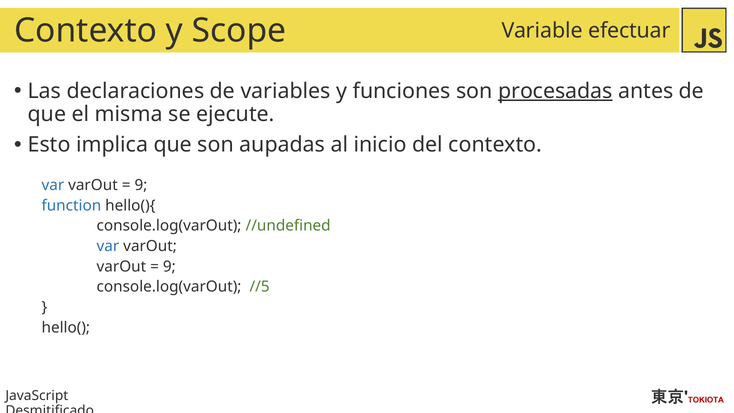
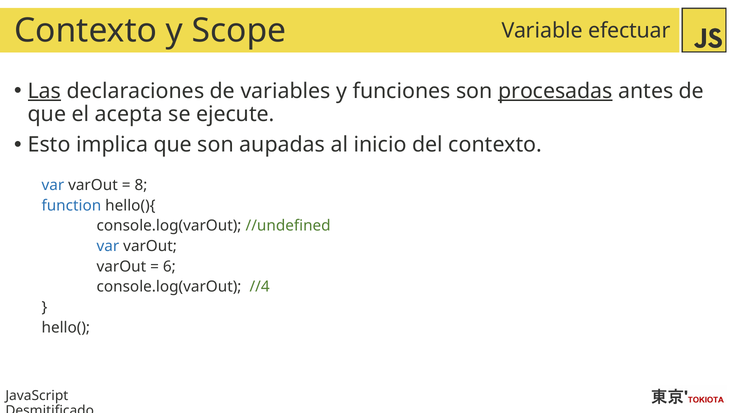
Las underline: none -> present
misma: misma -> acepta
9 at (141, 185): 9 -> 8
9 at (169, 266): 9 -> 6
//5: //5 -> //4
